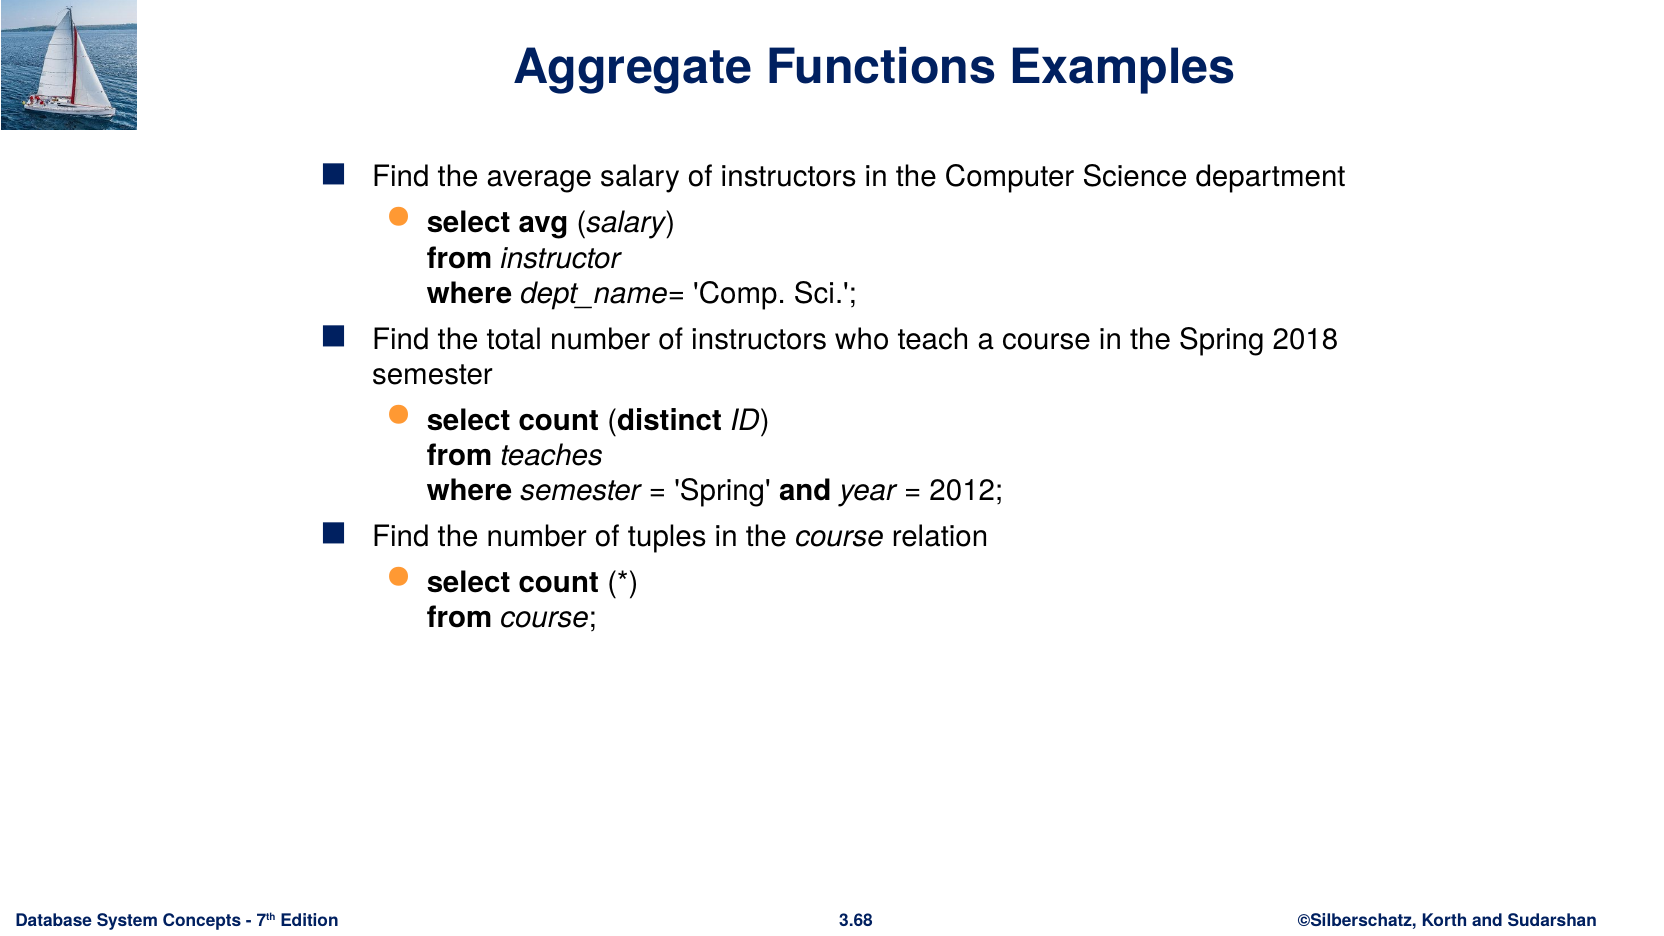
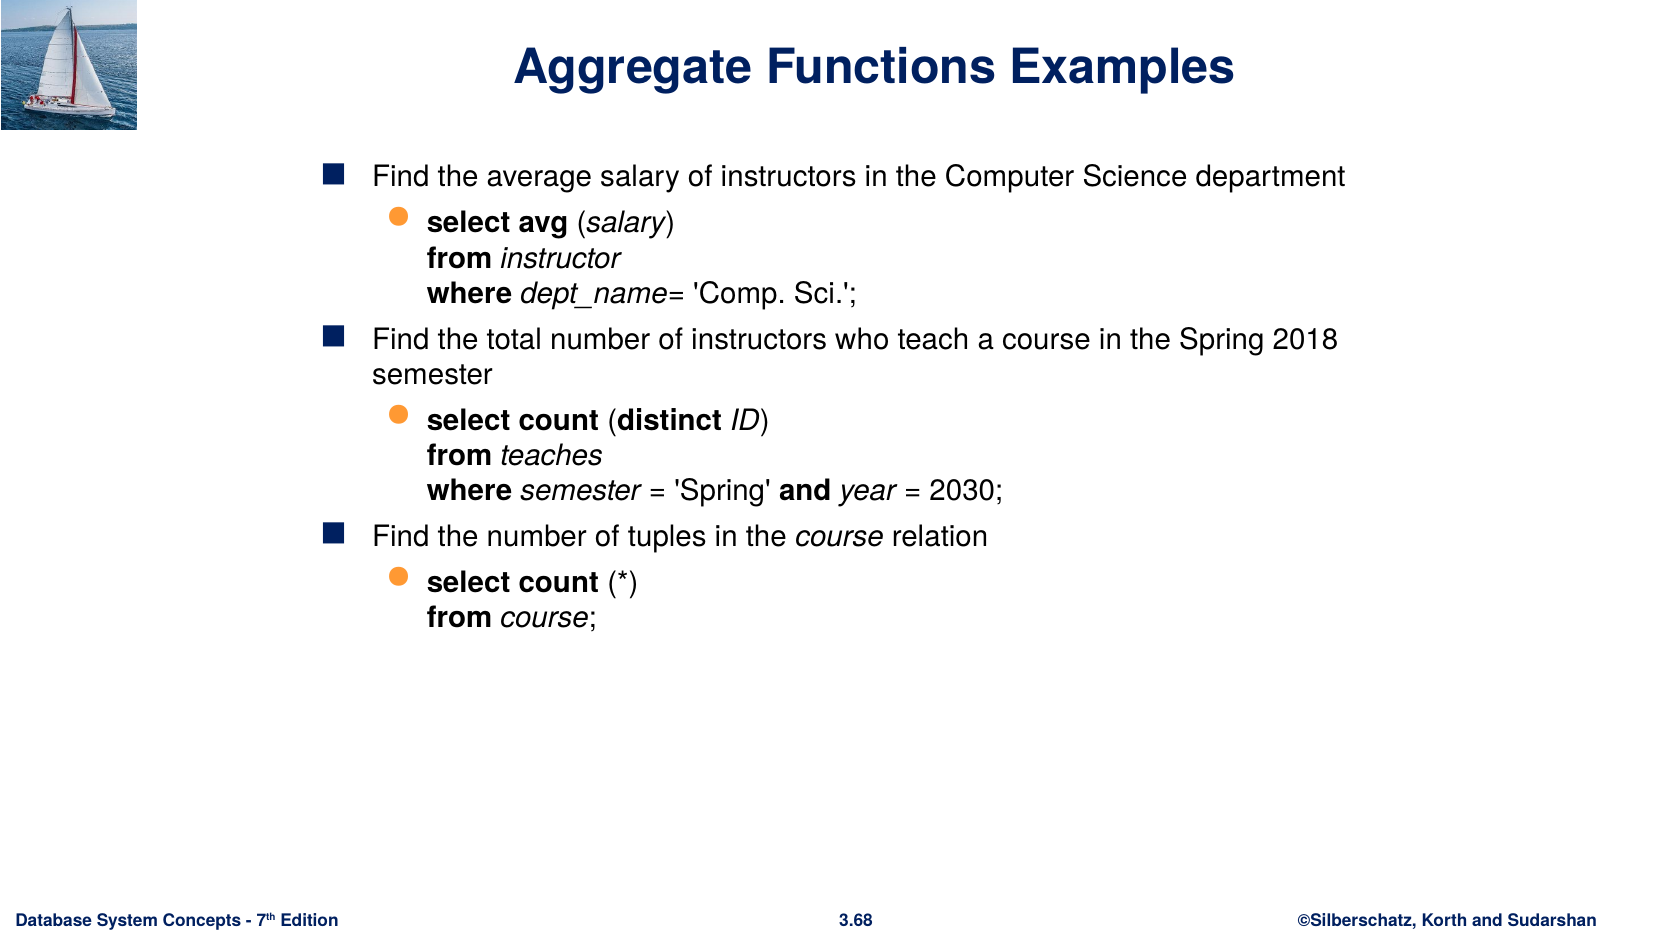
2012: 2012 -> 2030
